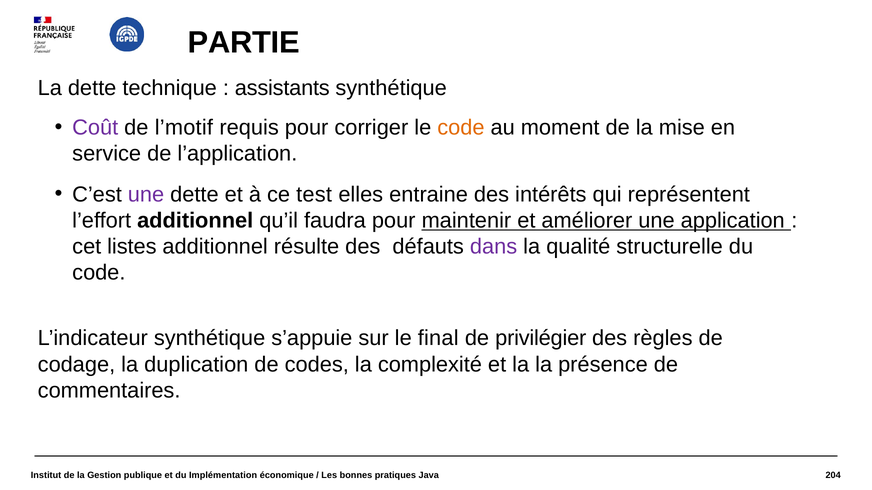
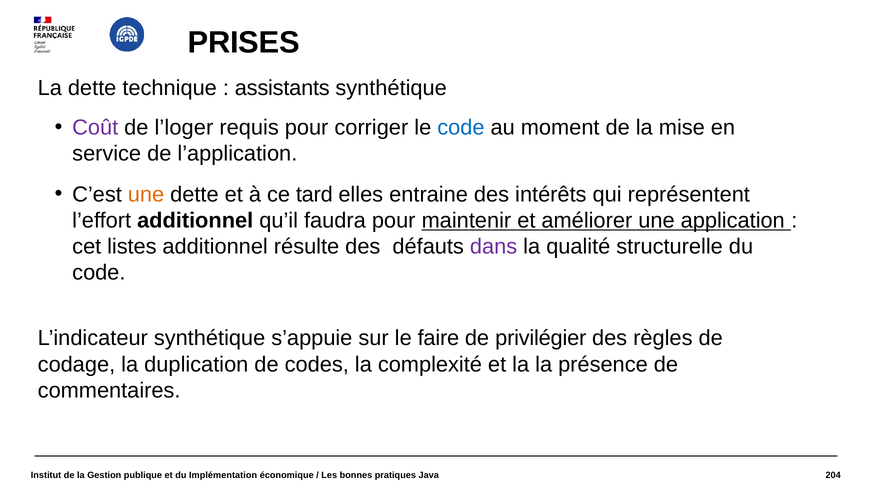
PARTIE: PARTIE -> PRISES
l’motif: l’motif -> l’loger
code at (461, 128) colour: orange -> blue
une at (146, 195) colour: purple -> orange
test: test -> tard
final: final -> faire
